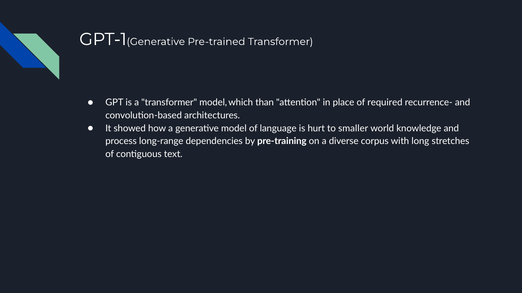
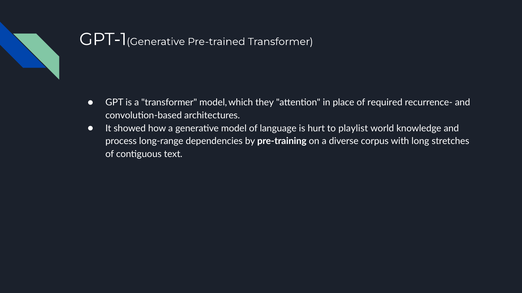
than: than -> they
smaller: smaller -> playlist
